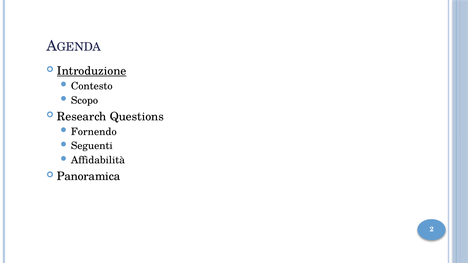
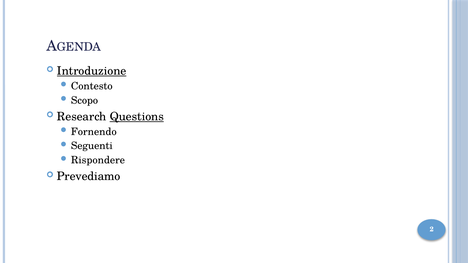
Questions underline: none -> present
Affidabilità: Affidabilità -> Rispondere
Panoramica: Panoramica -> Prevediamo
